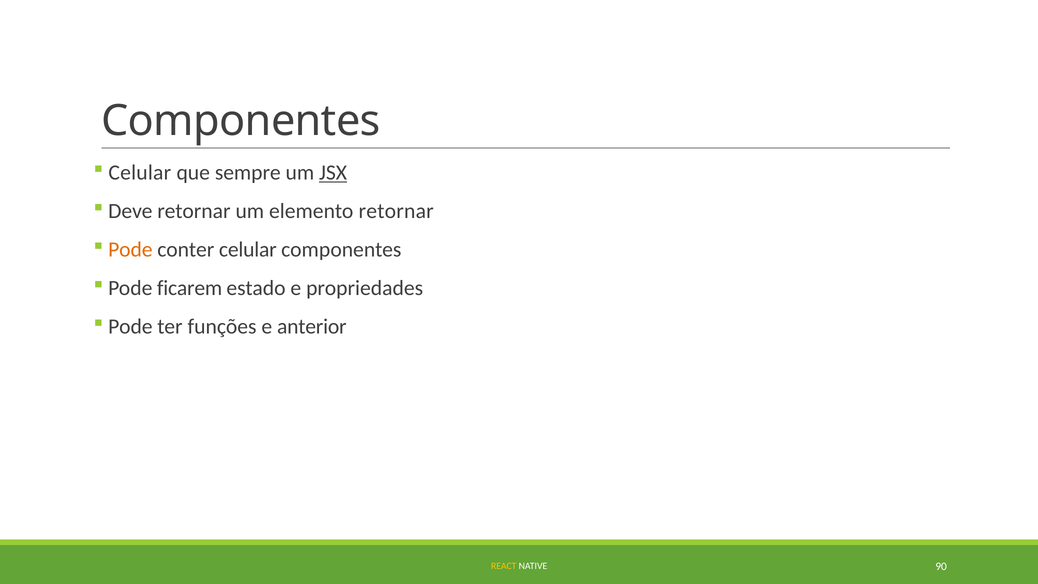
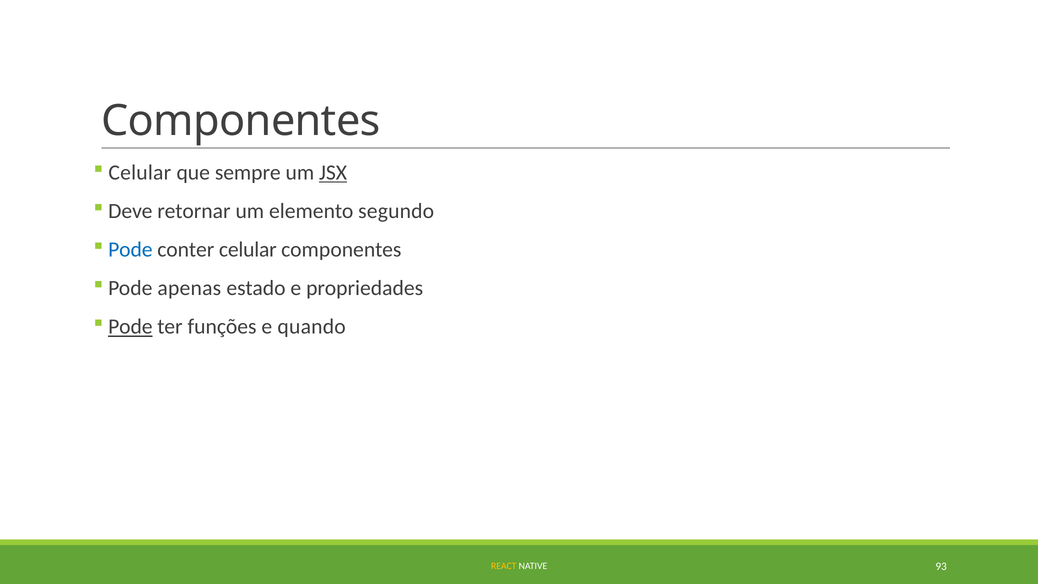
elemento retornar: retornar -> segundo
Pode at (130, 250) colour: orange -> blue
ficarem: ficarem -> apenas
Pode at (130, 327) underline: none -> present
anterior: anterior -> quando
90: 90 -> 93
